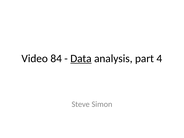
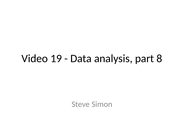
84: 84 -> 19
Data underline: present -> none
4: 4 -> 8
